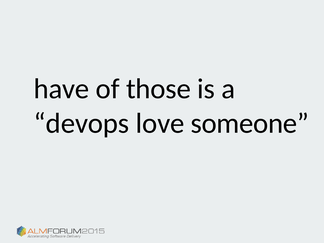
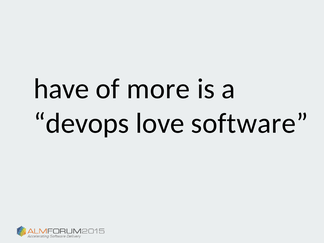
those: those -> more
someone: someone -> software
